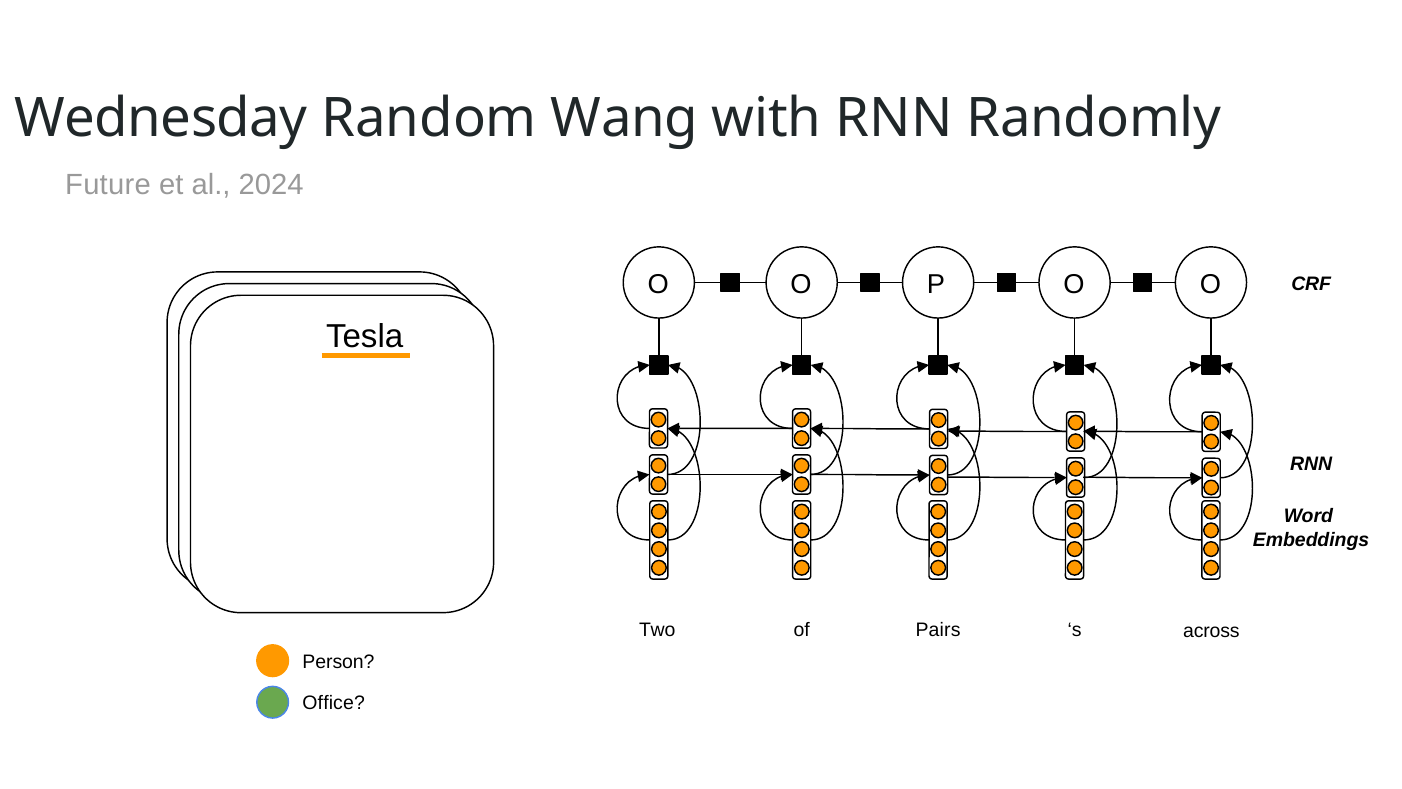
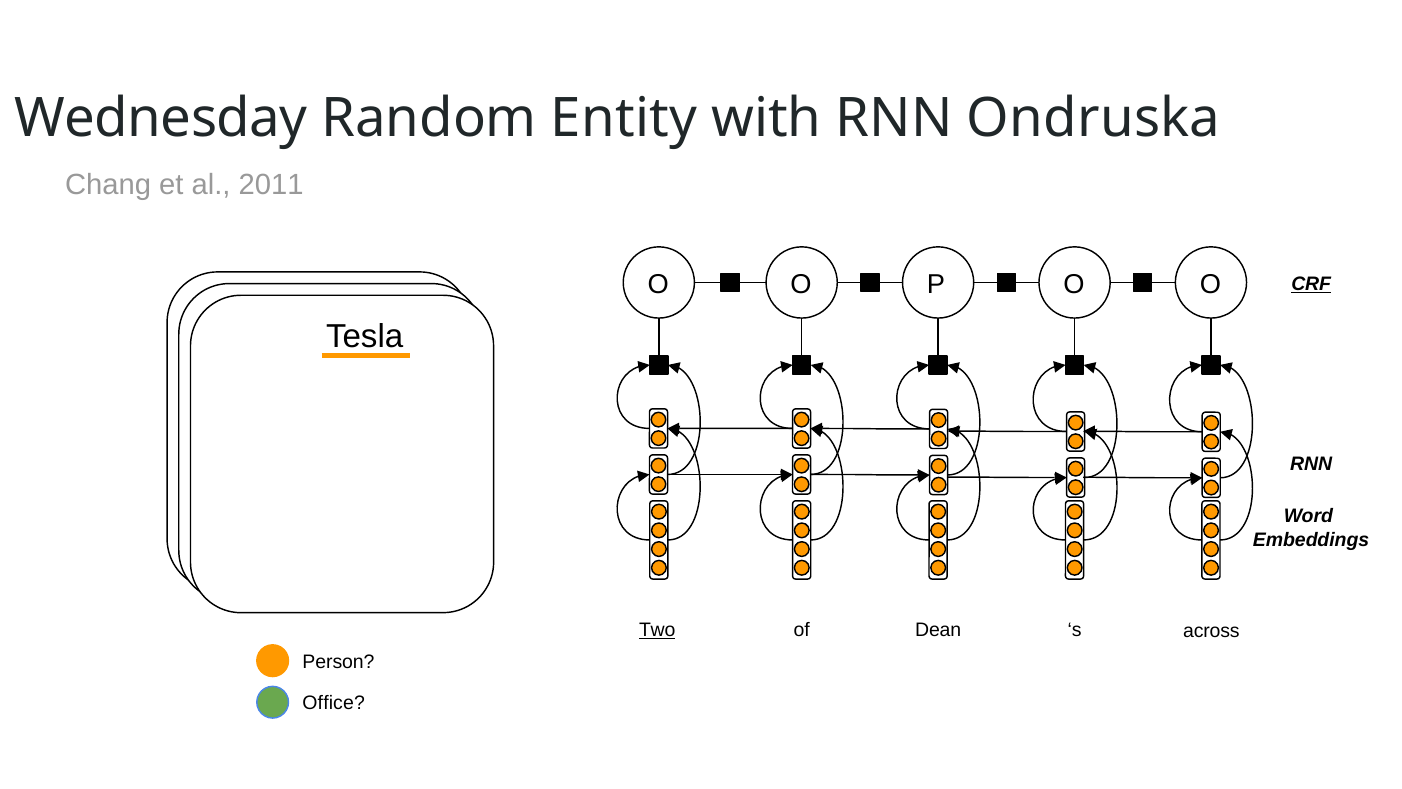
Wang: Wang -> Entity
Randomly: Randomly -> Ondruska
Future: Future -> Chang
2024: 2024 -> 2011
CRF underline: none -> present
Two at (657, 630) underline: none -> present
Pairs: Pairs -> Dean
